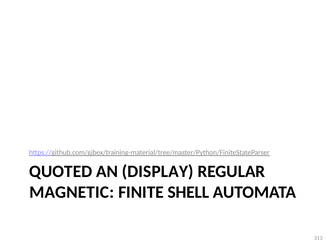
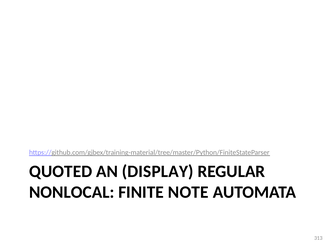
MAGNETIC: MAGNETIC -> NONLOCAL
SHELL: SHELL -> NOTE
